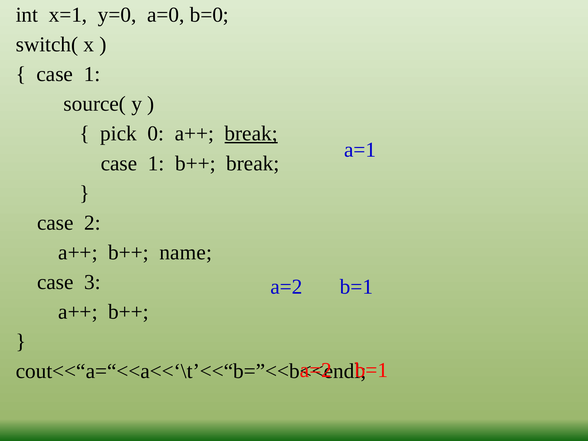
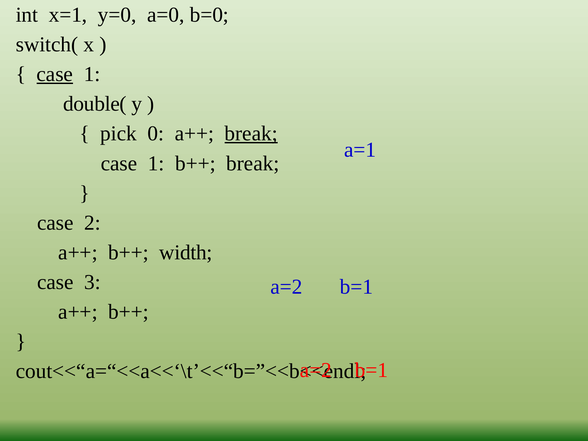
case at (55, 74) underline: none -> present
source(: source( -> double(
name: name -> width
